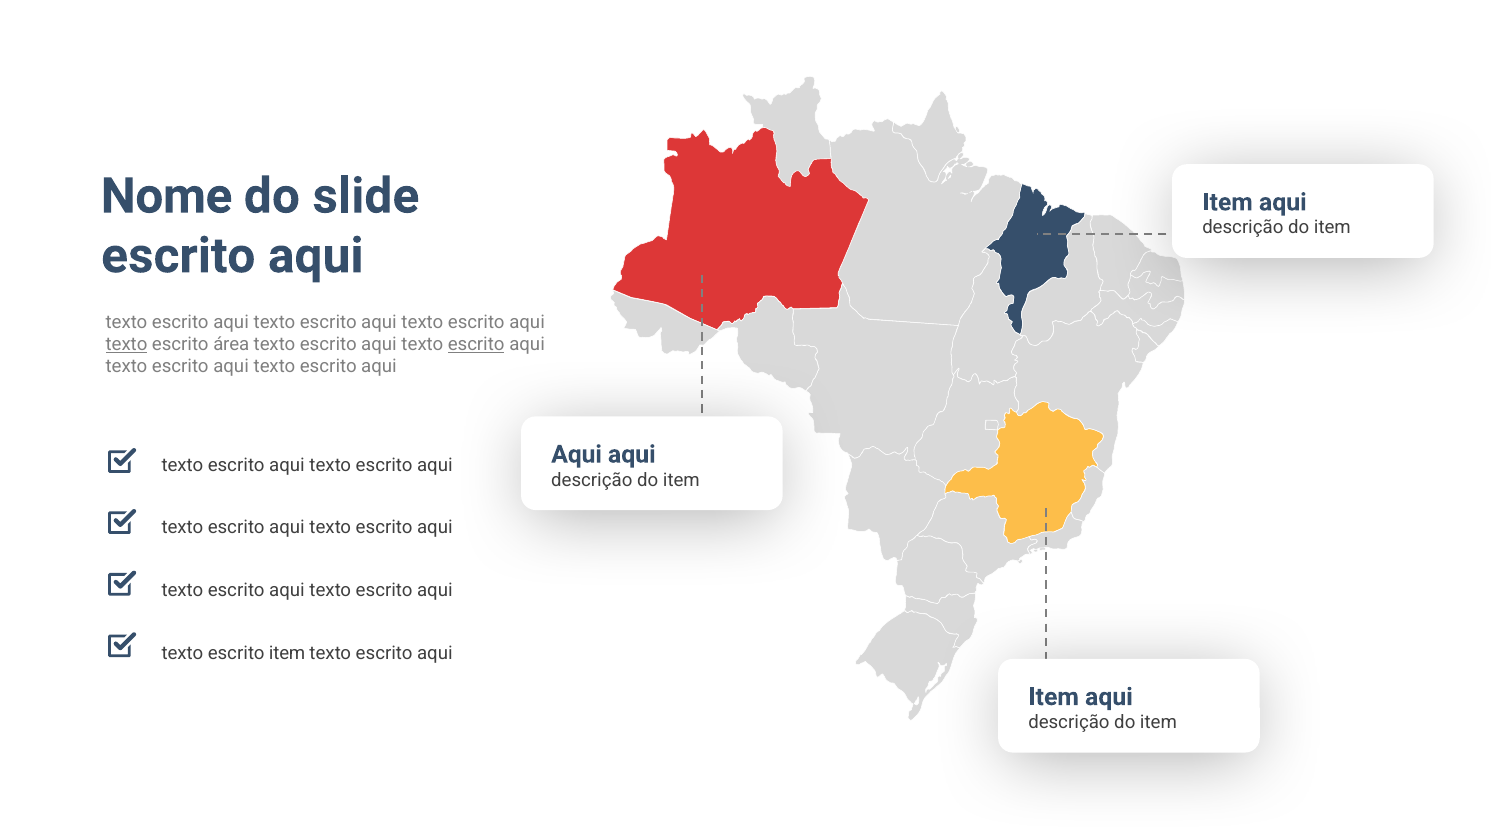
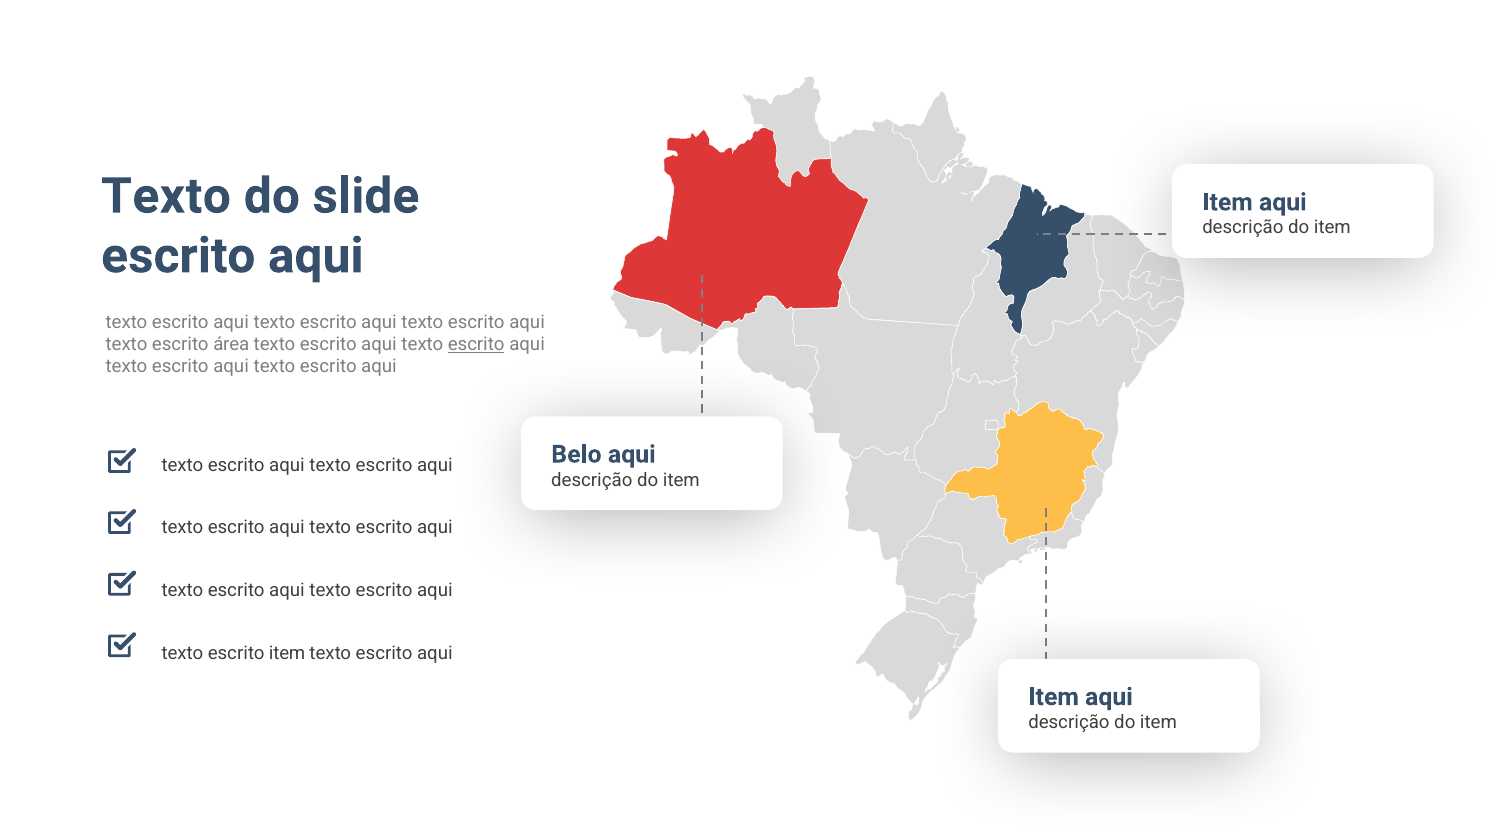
Nome at (167, 196): Nome -> Texto
texto at (127, 344) underline: present -> none
Aqui at (577, 454): Aqui -> Belo
